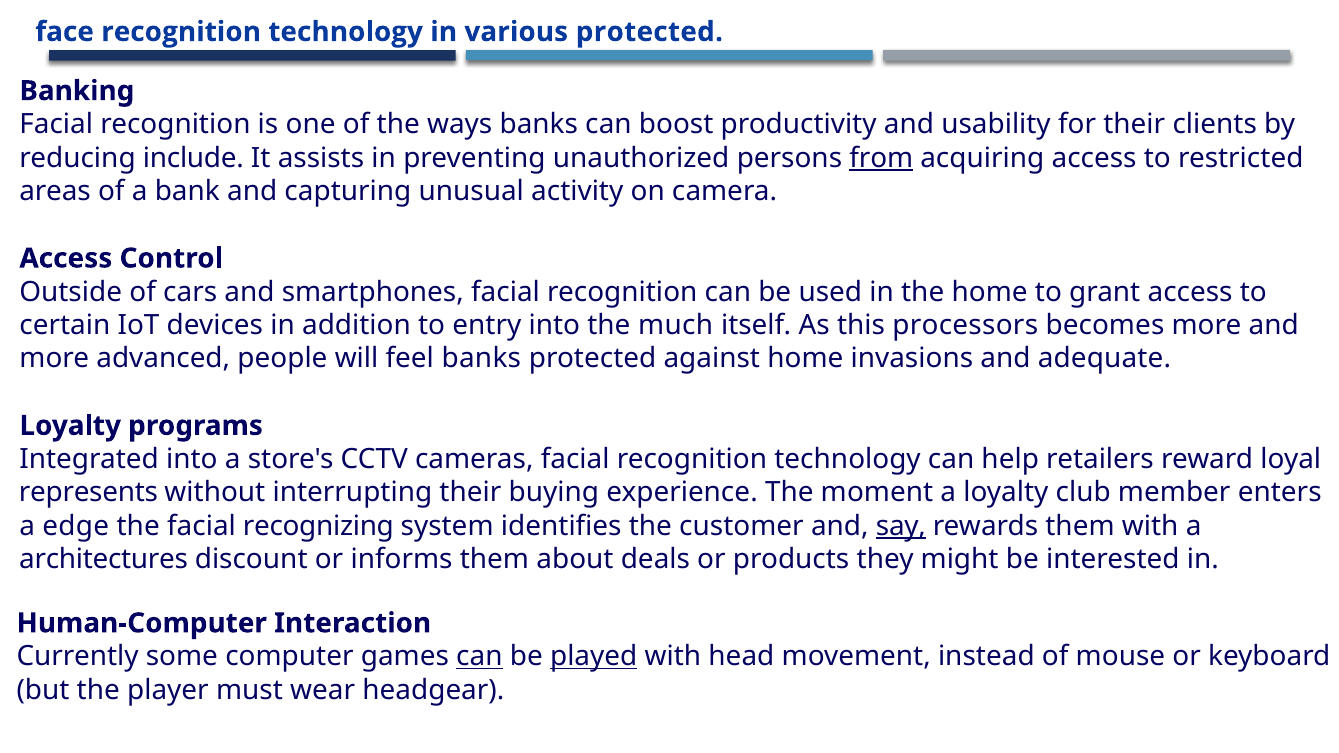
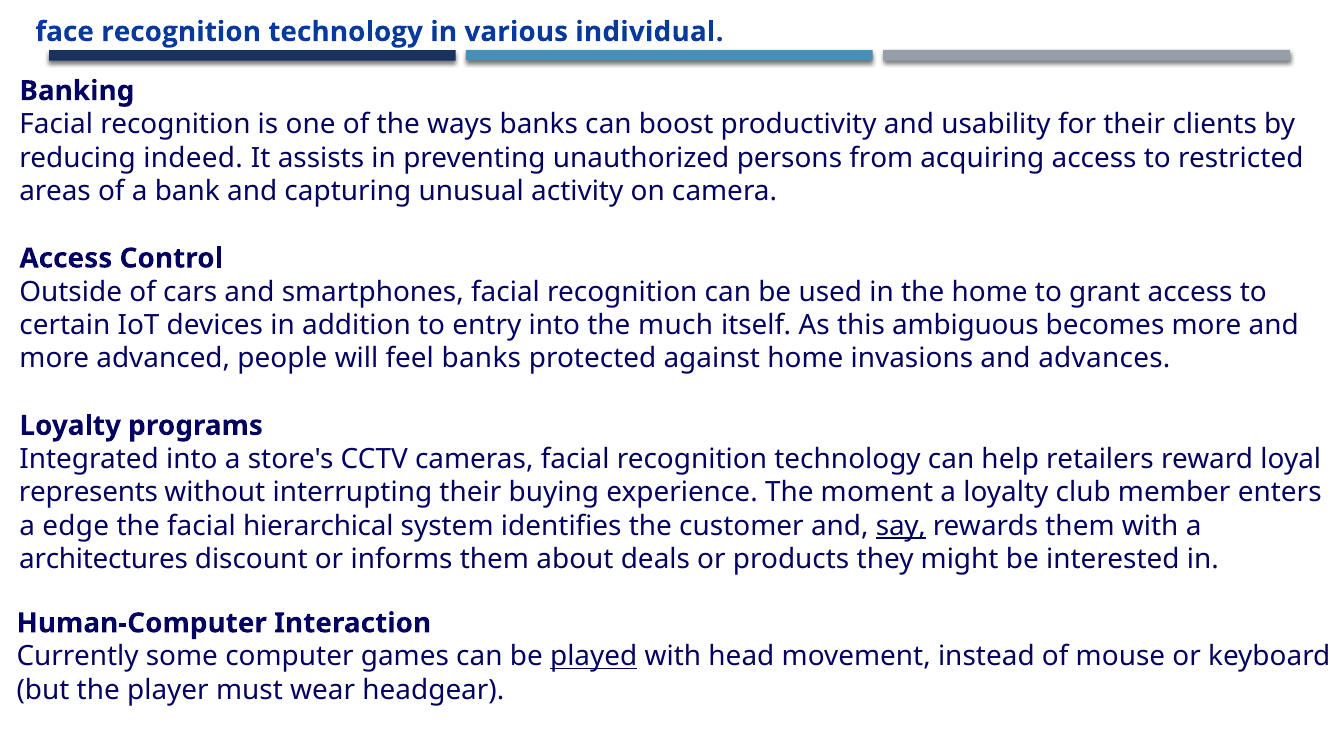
various protected: protected -> individual
include: include -> indeed
from underline: present -> none
processors: processors -> ambiguous
adequate: adequate -> advances
recognizing: recognizing -> hierarchical
can at (479, 657) underline: present -> none
